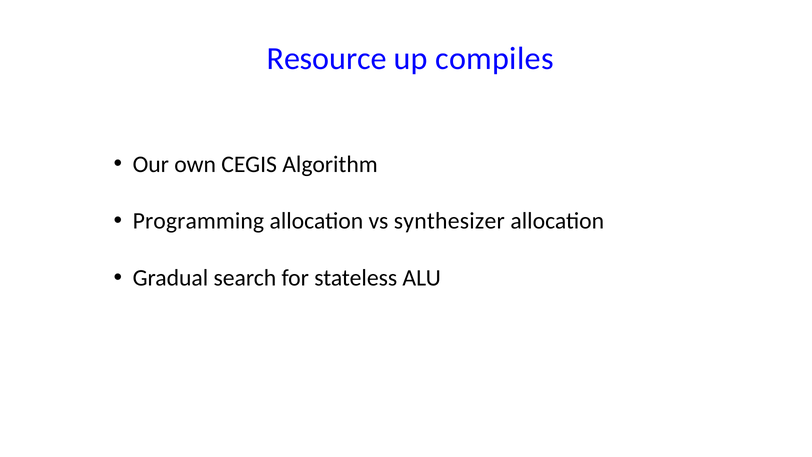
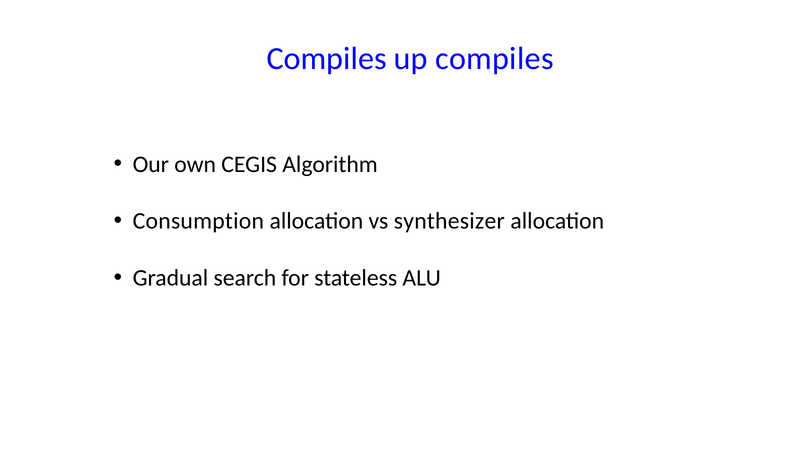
Resource at (327, 59): Resource -> Compiles
Programming: Programming -> Consumption
